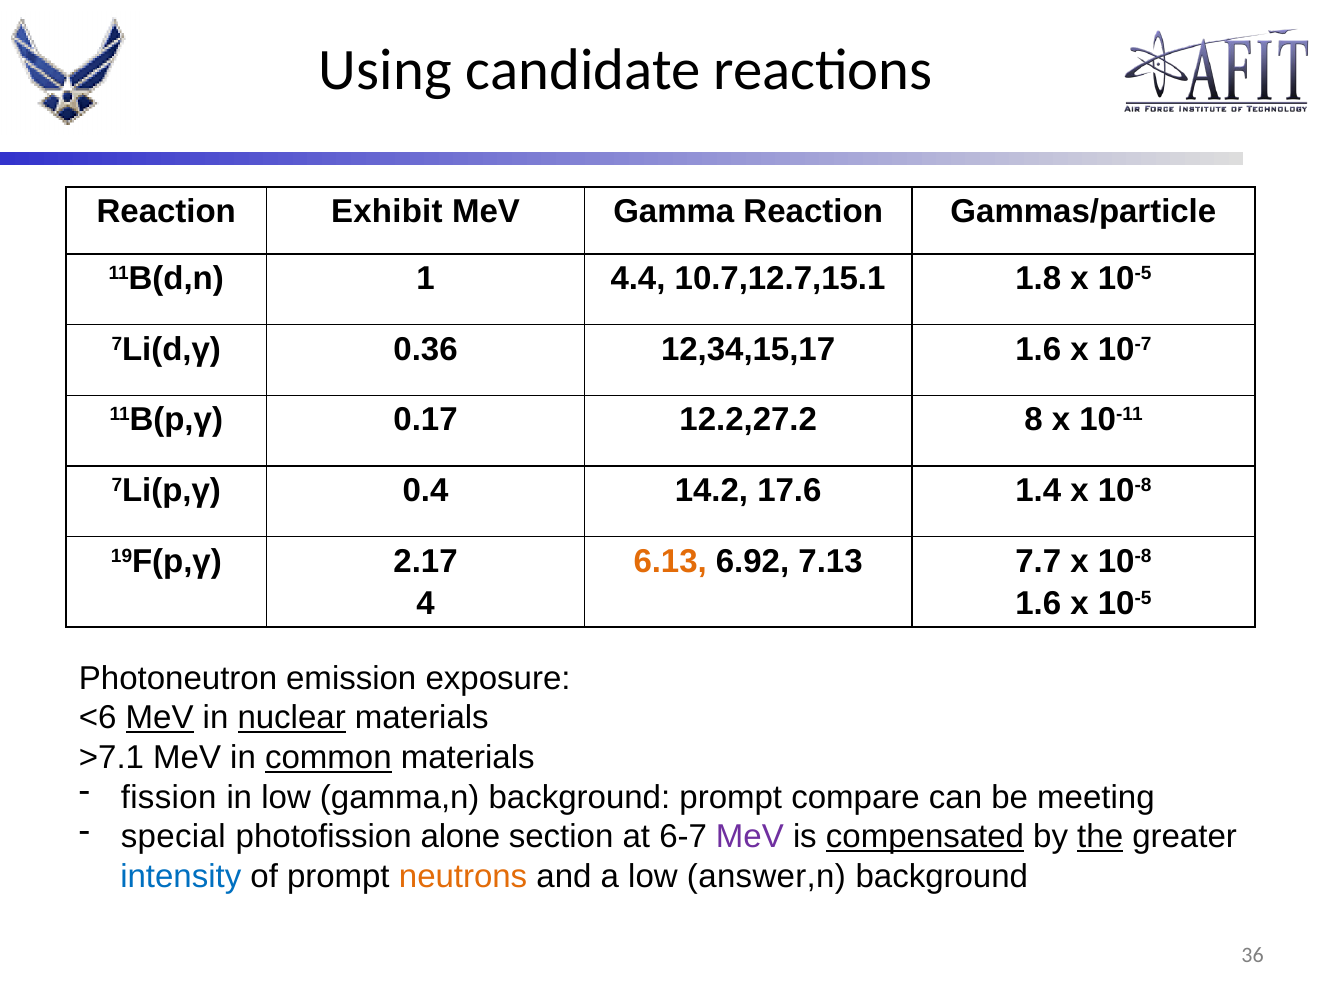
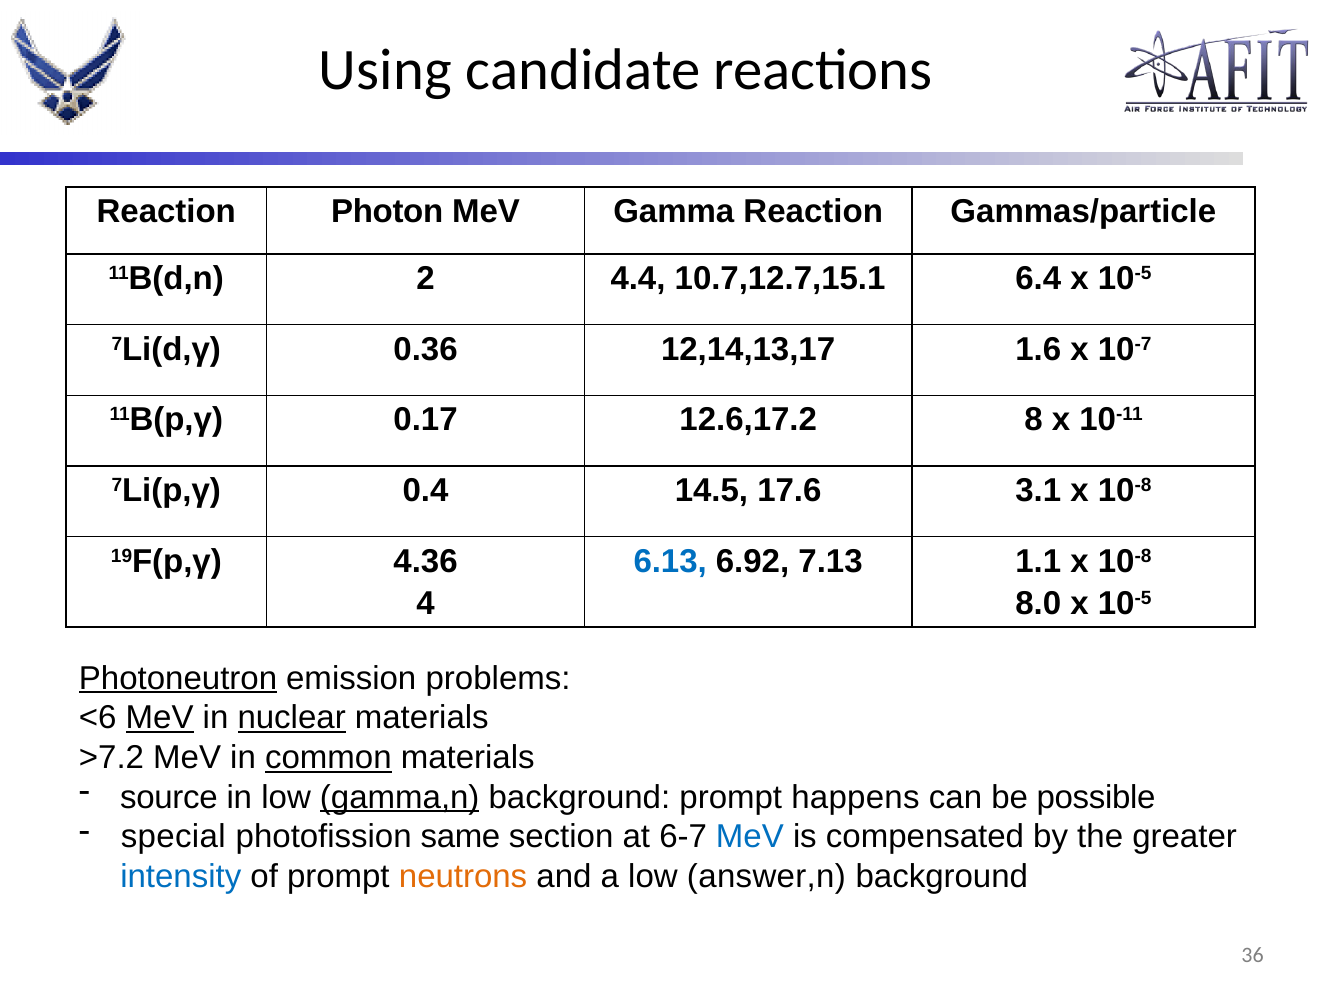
Exhibit: Exhibit -> Photon
1: 1 -> 2
1.8: 1.8 -> 6.4
12,34,15,17: 12,34,15,17 -> 12,14,13,17
12.2,27.2: 12.2,27.2 -> 12.6,17.2
14.2: 14.2 -> 14.5
1.4: 1.4 -> 3.1
2.17: 2.17 -> 4.36
6.13 colour: orange -> blue
7.7: 7.7 -> 1.1
1.6 at (1038, 604): 1.6 -> 8.0
Photoneutron underline: none -> present
exposure: exposure -> problems
>7.1: >7.1 -> >7.2
fission: fission -> source
gamma,n underline: none -> present
compare: compare -> happens
meeting: meeting -> possible
alone: alone -> same
MeV at (750, 837) colour: purple -> blue
compensated underline: present -> none
the underline: present -> none
